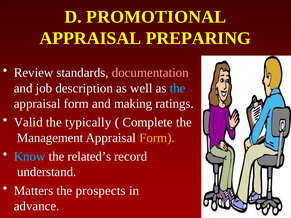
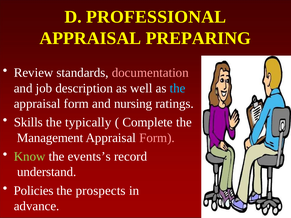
PROMOTIONAL: PROMOTIONAL -> PROFESSIONAL
making: making -> nursing
Valid: Valid -> Skills
Form at (157, 138) colour: yellow -> pink
Know colour: light blue -> light green
related’s: related’s -> events’s
Matters: Matters -> Policies
